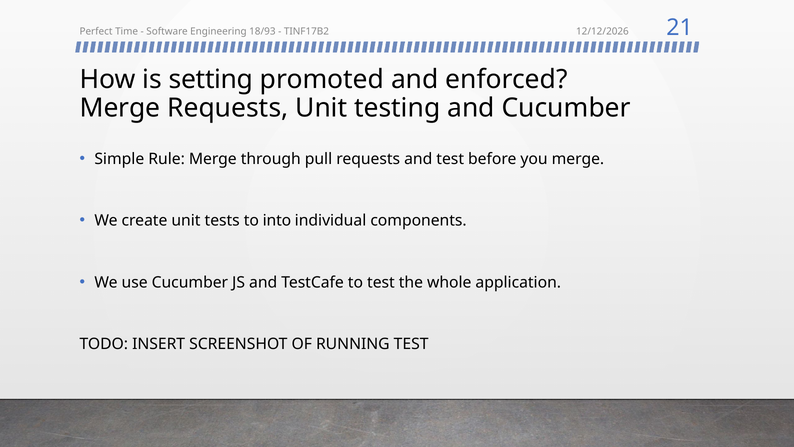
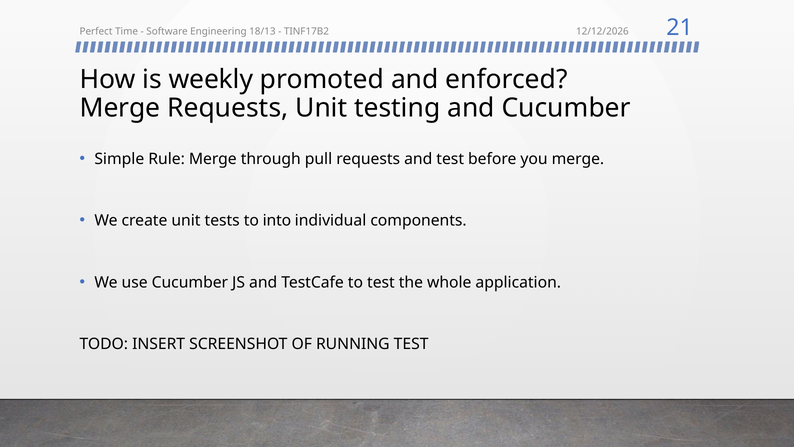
18/93: 18/93 -> 18/13
setting: setting -> weekly
